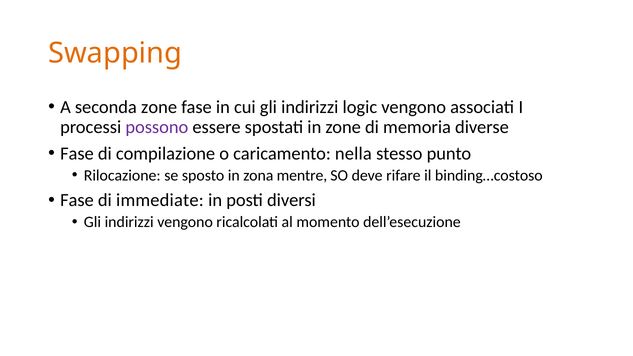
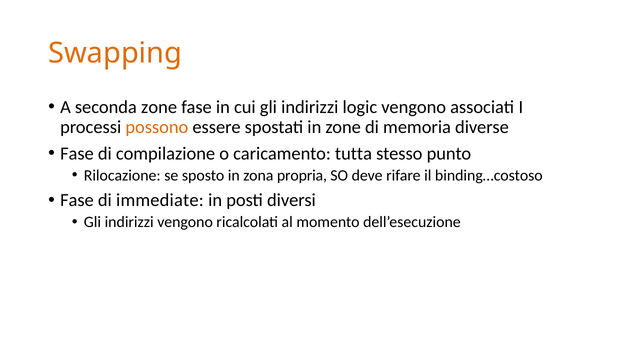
possono colour: purple -> orange
nella: nella -> tutta
mentre: mentre -> propria
